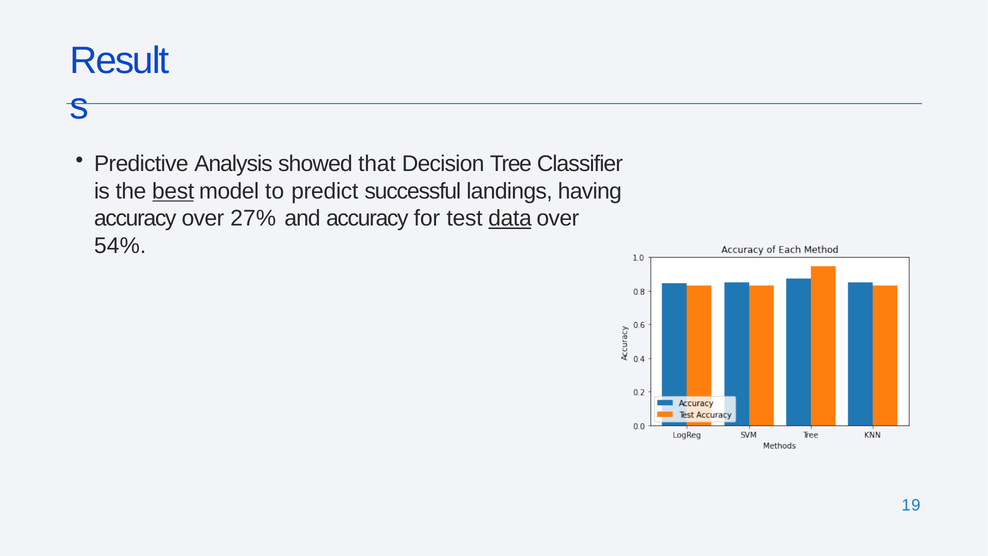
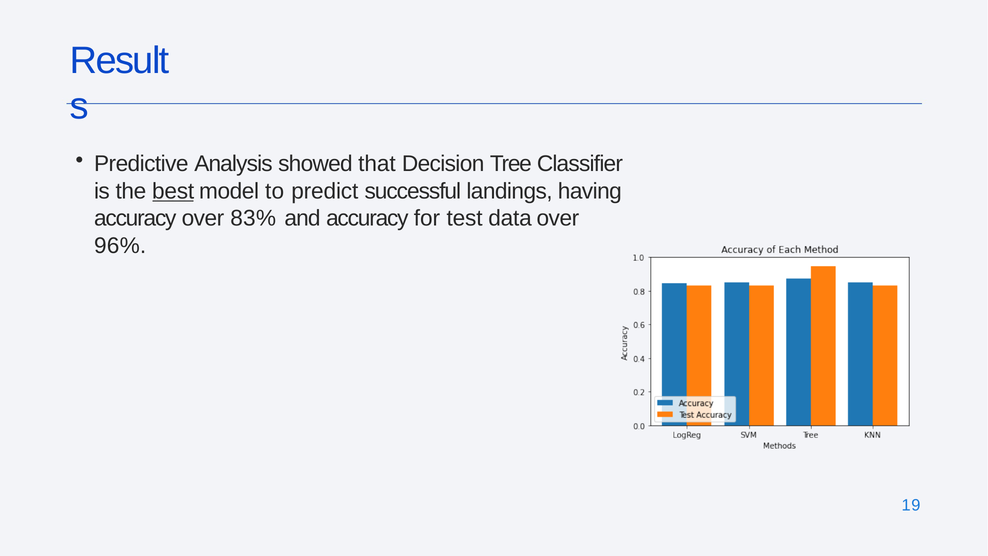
27%: 27% -> 83%
data underline: present -> none
54%: 54% -> 96%
